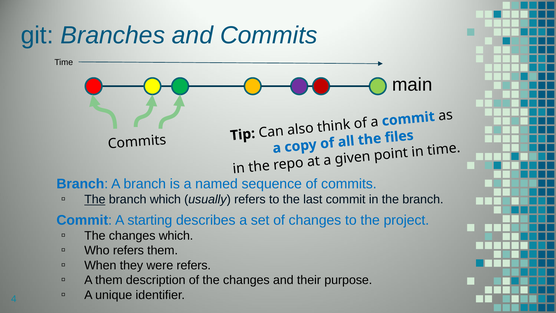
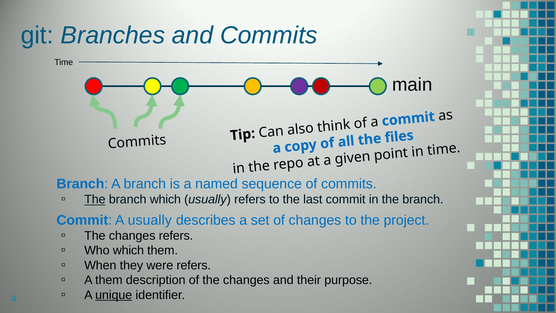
A starting: starting -> usually
changes which: which -> refers
Who refers: refers -> which
unique underline: none -> present
